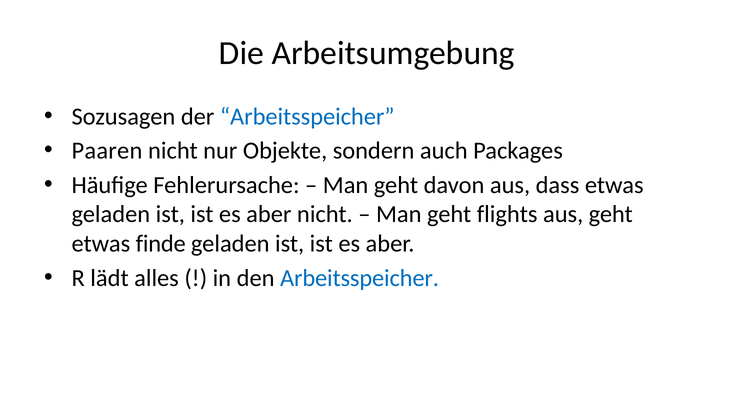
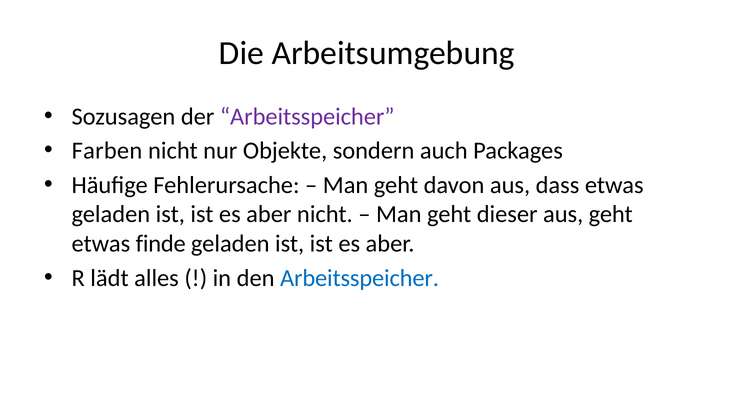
Arbeitsspeicher at (307, 116) colour: blue -> purple
Paaren: Paaren -> Farben
flights: flights -> dieser
